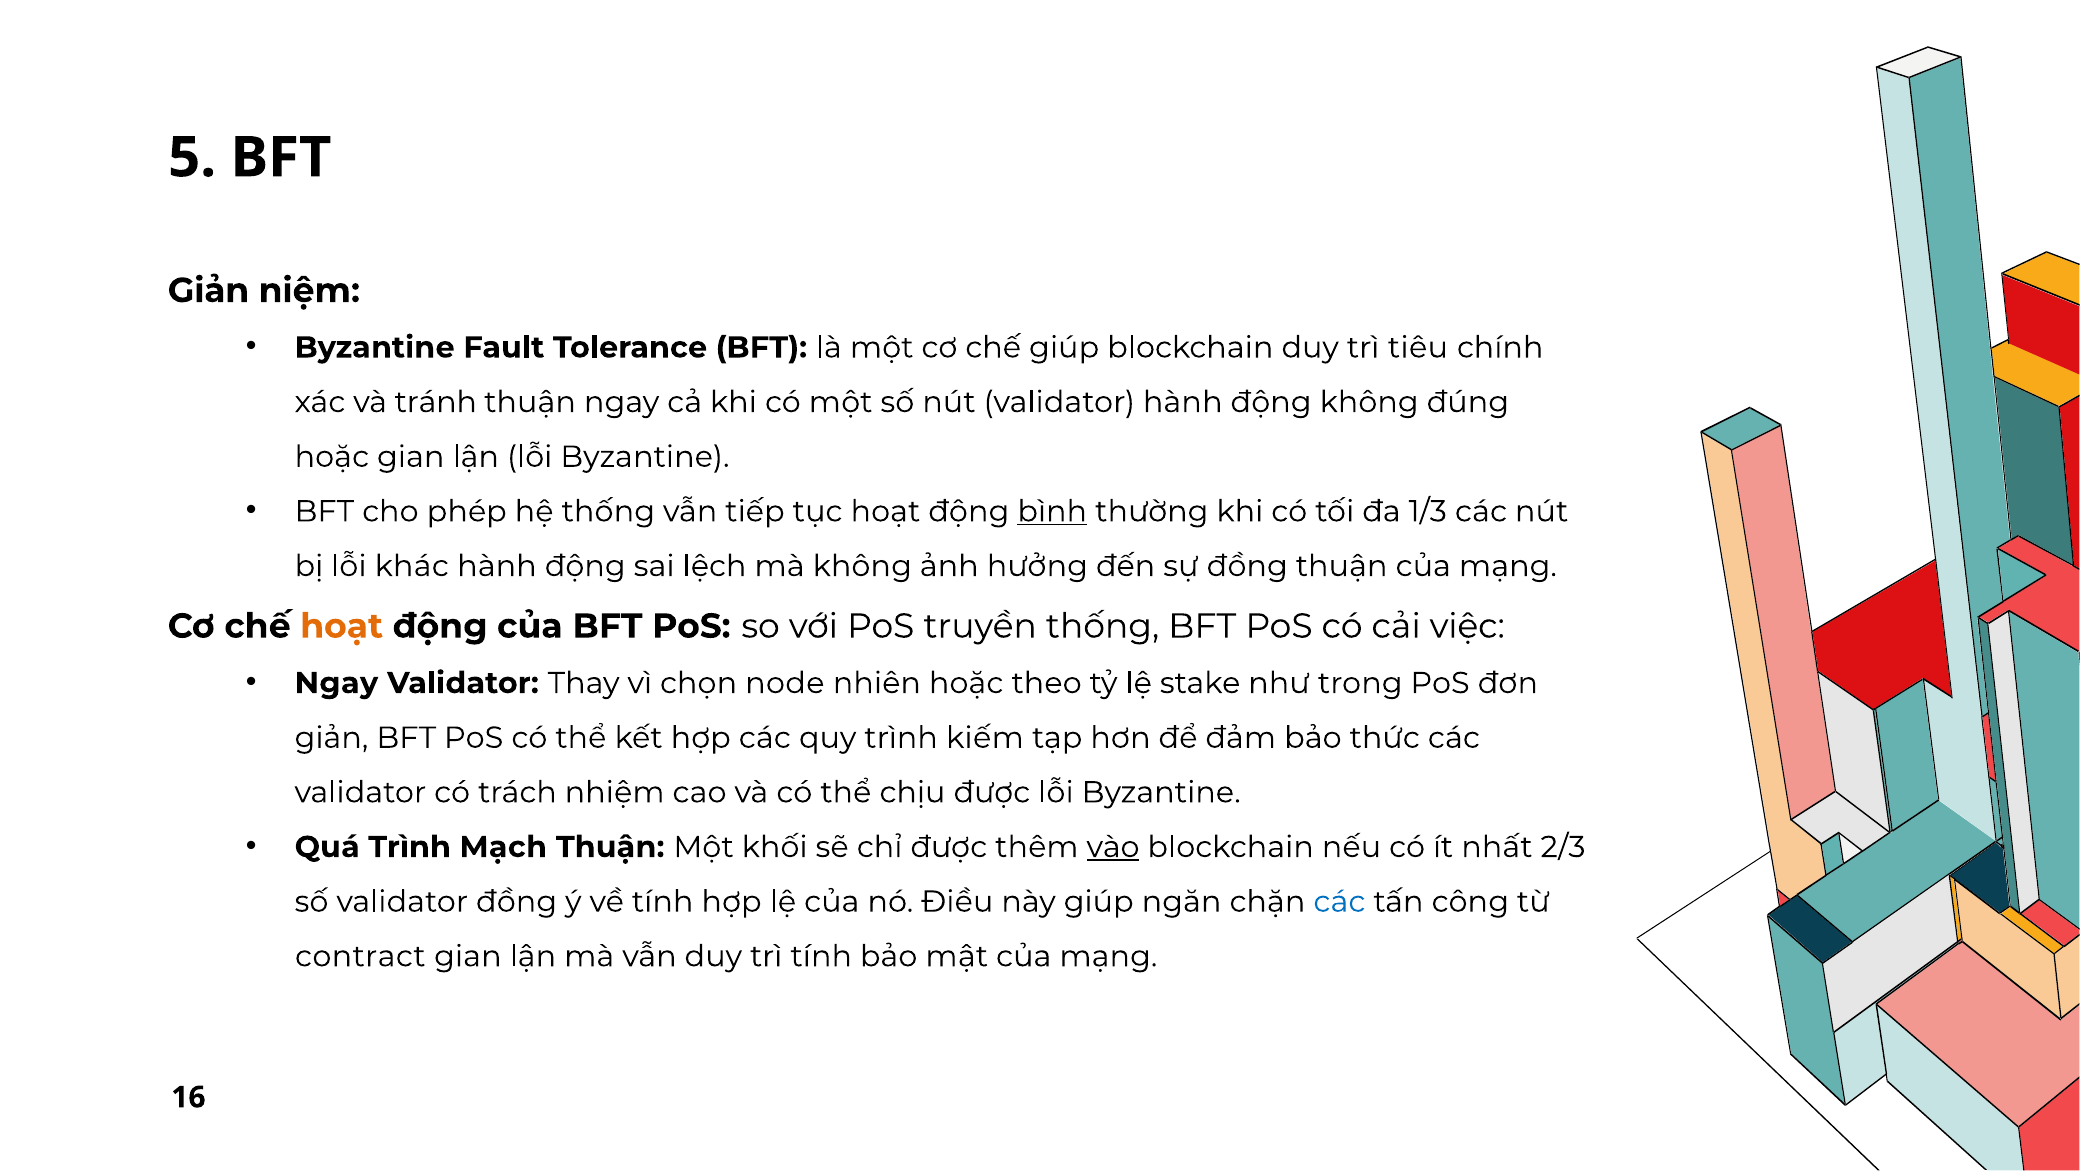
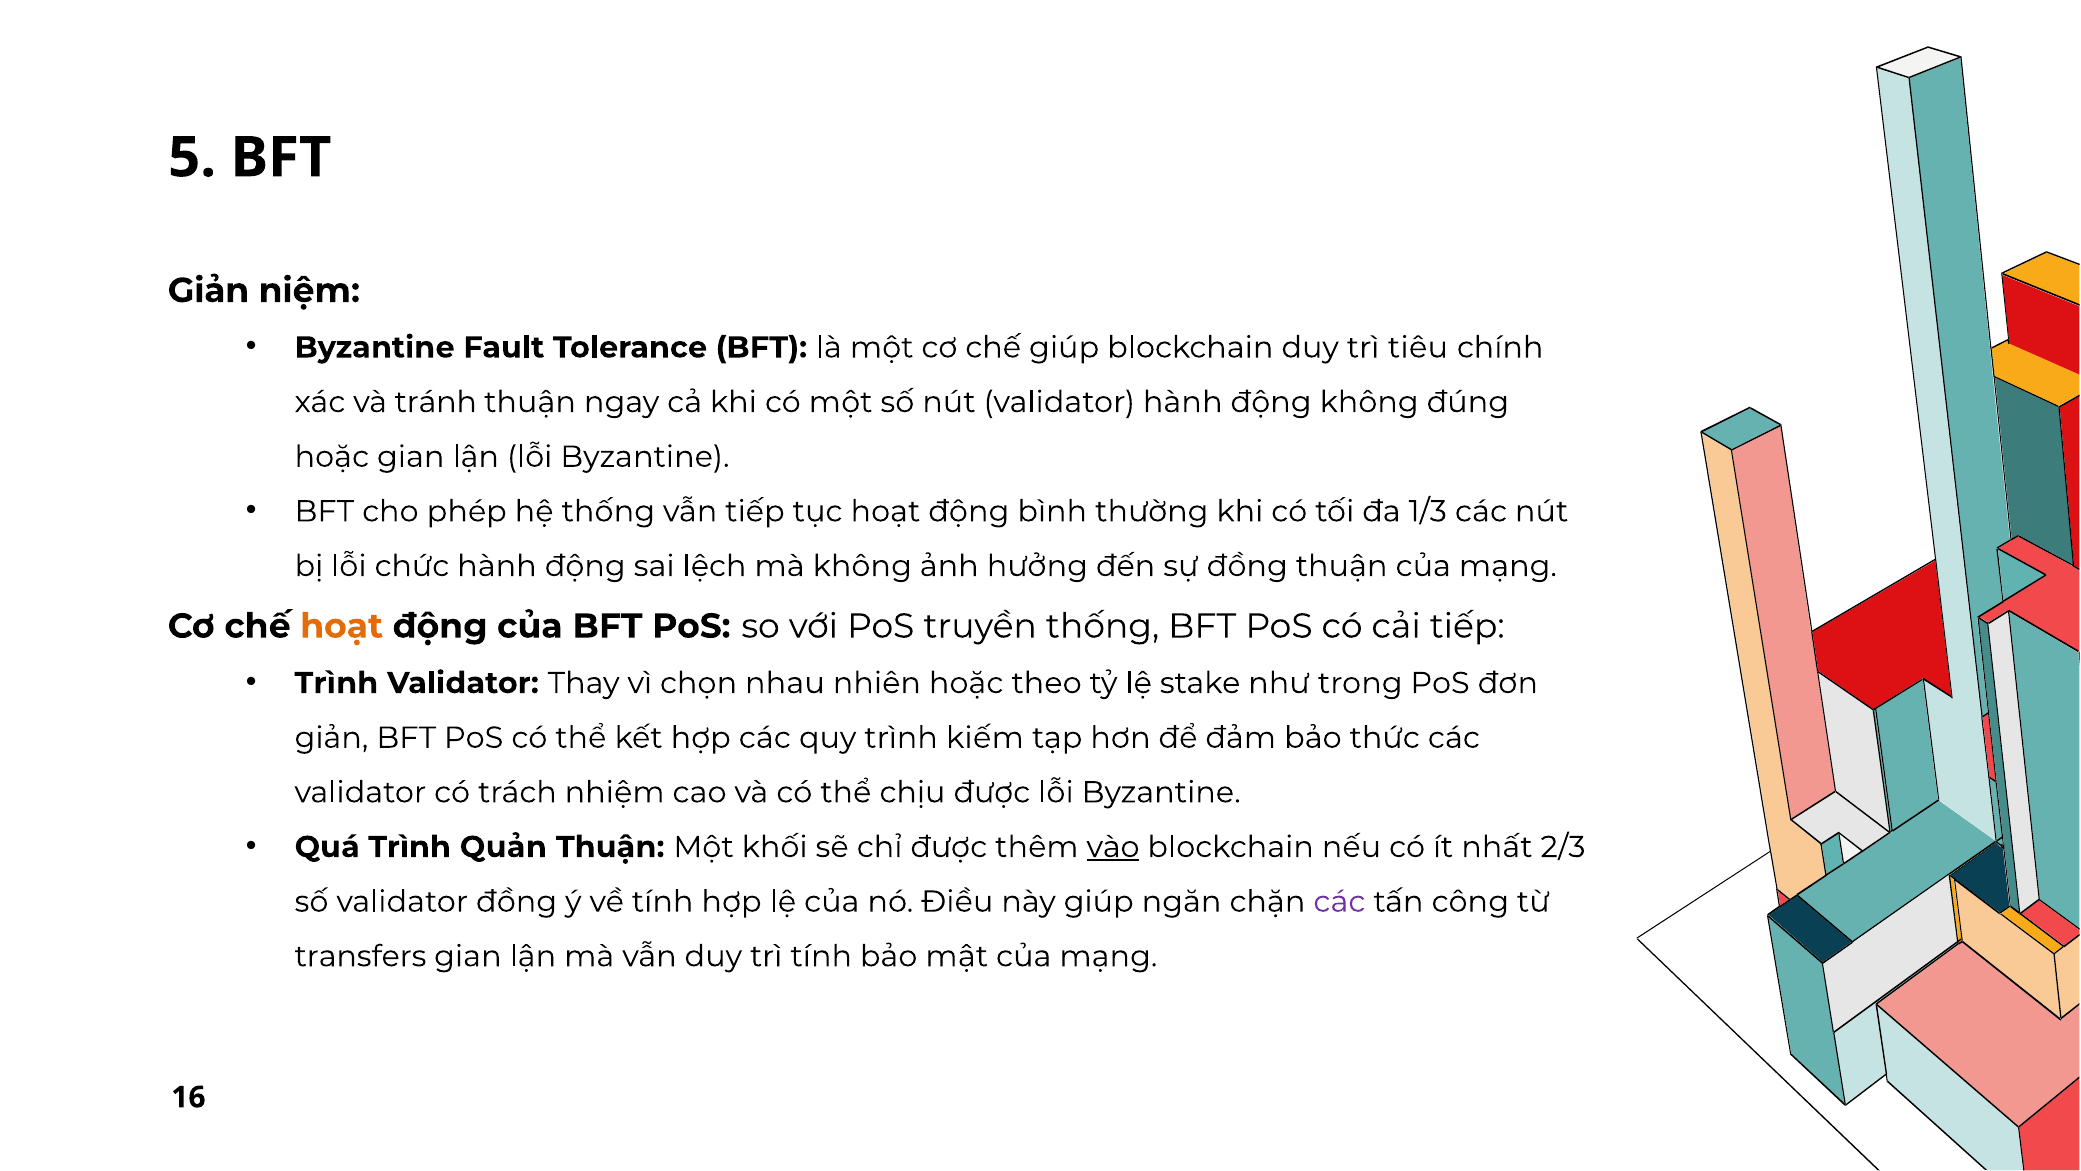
bình underline: present -> none
khác: khác -> chức
cải việc: việc -> tiếp
Ngay at (336, 683): Ngay -> Trình
node: node -> nhau
Mạch: Mạch -> Quản
các at (1339, 901) colour: blue -> purple
contract: contract -> transfers
